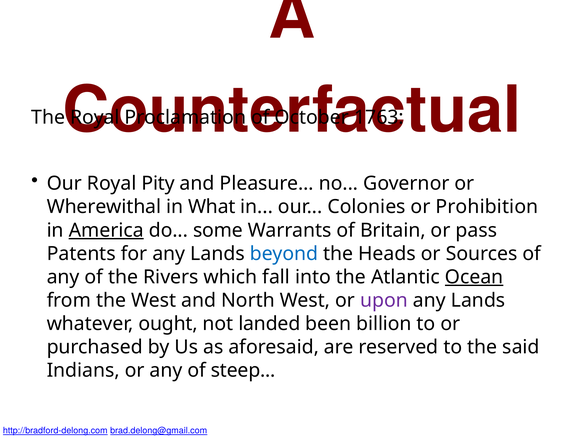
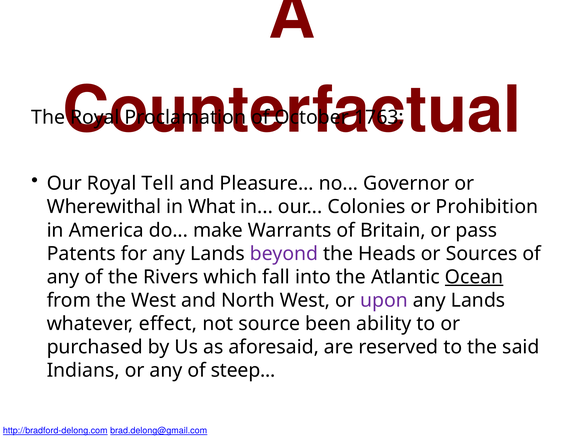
Pity: Pity -> Tell
America underline: present -> none
some: some -> make
beyond colour: blue -> purple
ought: ought -> effect
landed: landed -> source
billion: billion -> ability
